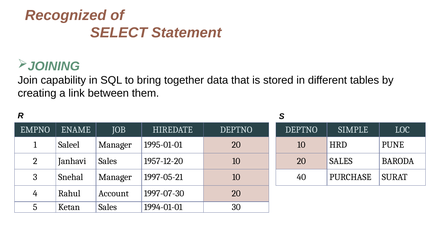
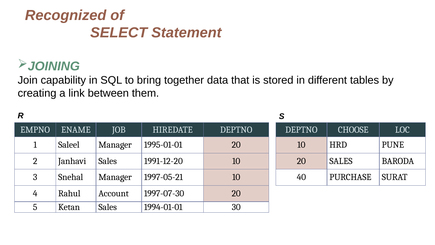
SIMPLE: SIMPLE -> CHOOSE
1957-12-20: 1957-12-20 -> 1991-12-20
